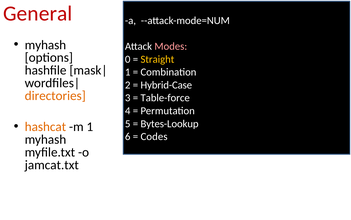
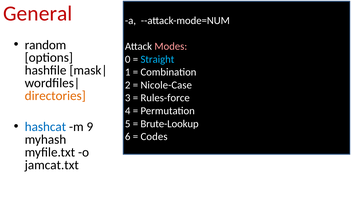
myhash at (45, 45): myhash -> random
Straight colour: yellow -> light blue
Hybrid-Case: Hybrid-Case -> Nicole-Case
Table-force: Table-force -> Rules-force
Bytes-Lookup: Bytes-Lookup -> Brute-Lookup
hashcat colour: orange -> blue
m 1: 1 -> 9
